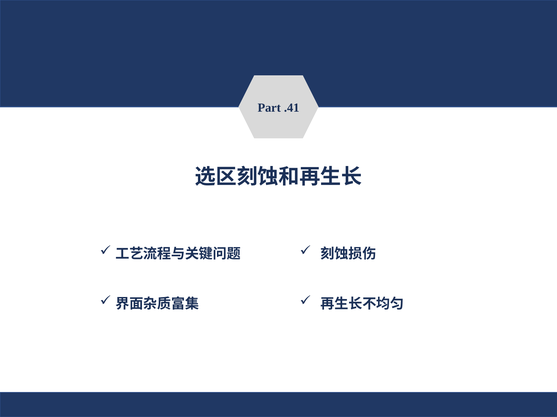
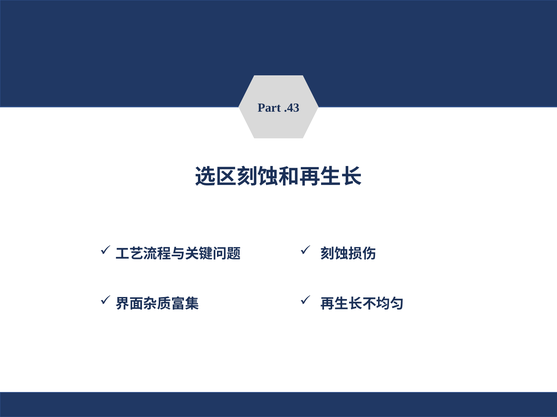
.41: .41 -> .43
